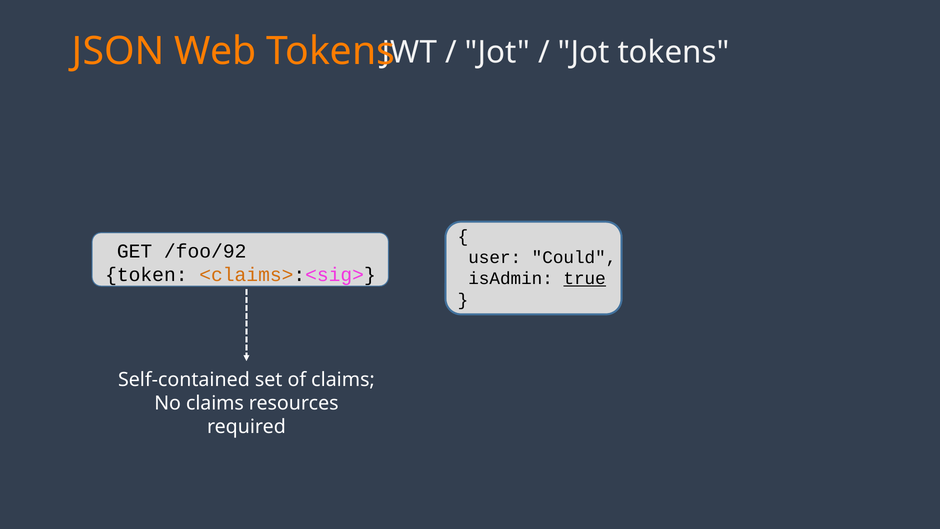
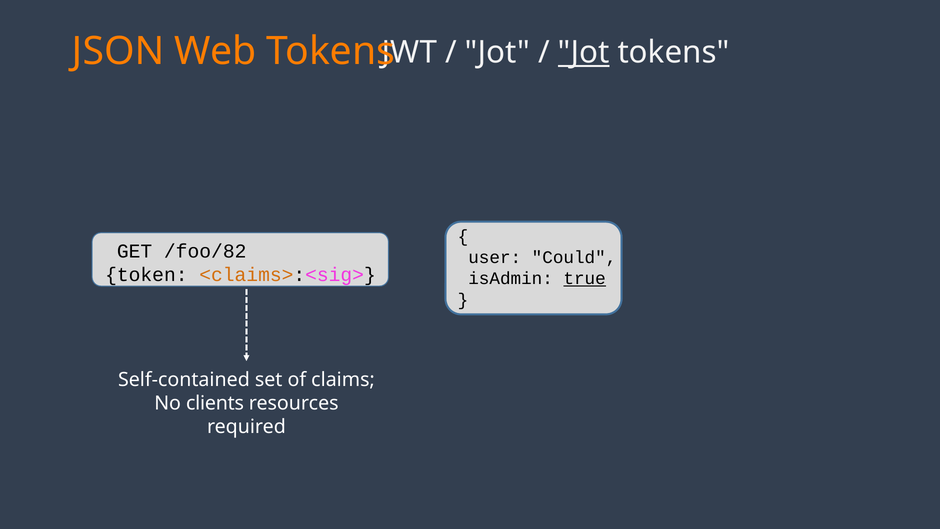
Jot at (584, 52) underline: none -> present
/foo/92: /foo/92 -> /foo/82
No claims: claims -> clients
